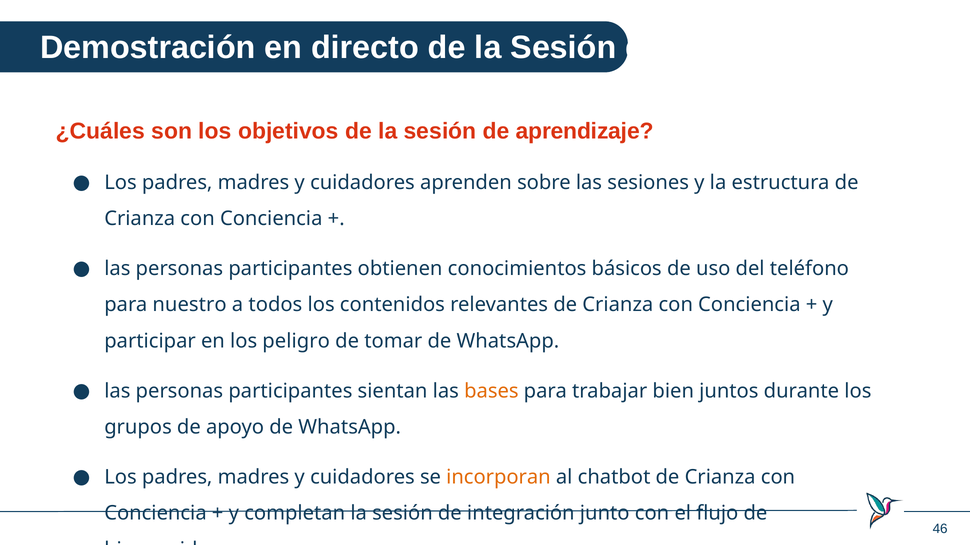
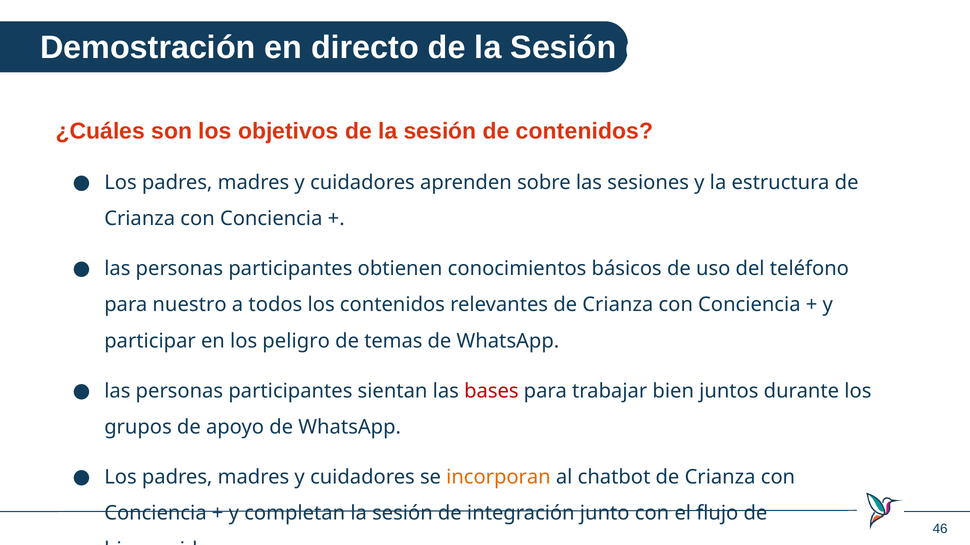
de aprendizaje: aprendizaje -> contenidos
tomar: tomar -> temas
bases colour: orange -> red
